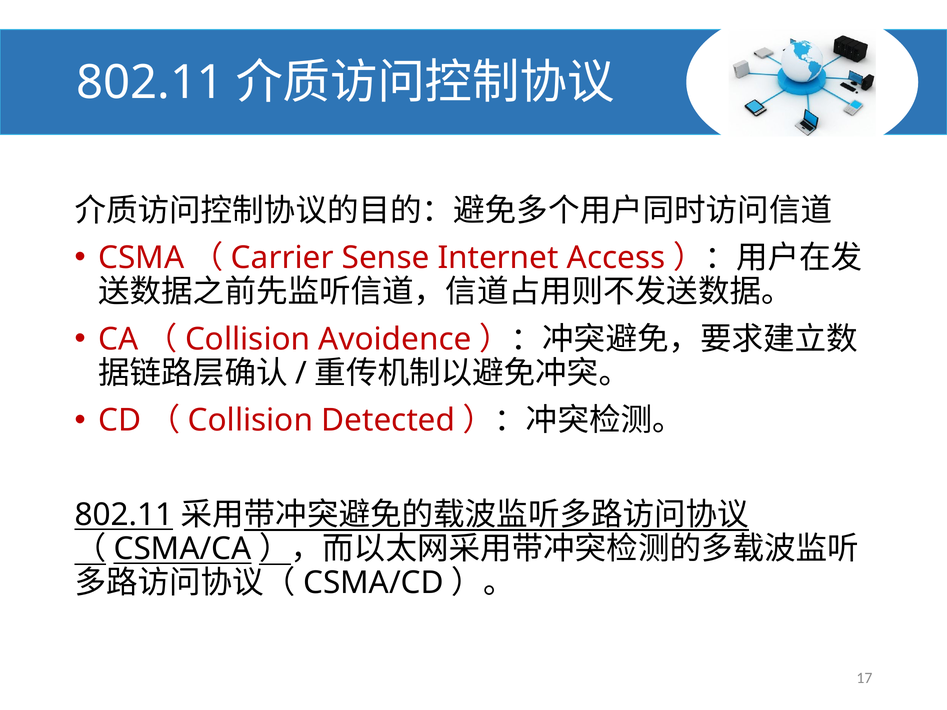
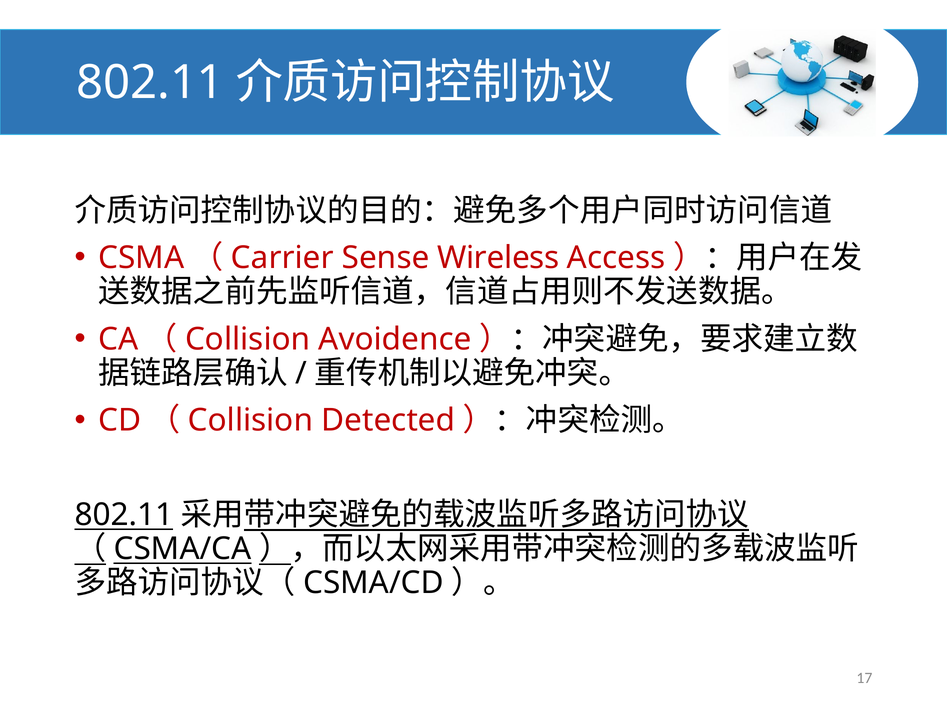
Internet: Internet -> Wireless
